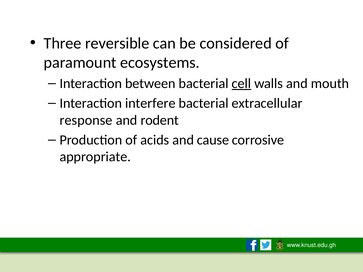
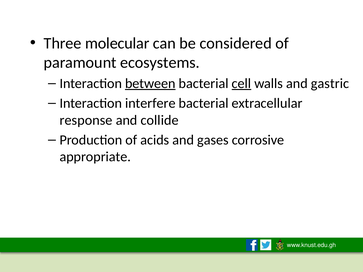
reversible: reversible -> molecular
between underline: none -> present
mouth: mouth -> gastric
rodent: rodent -> collide
cause: cause -> gases
